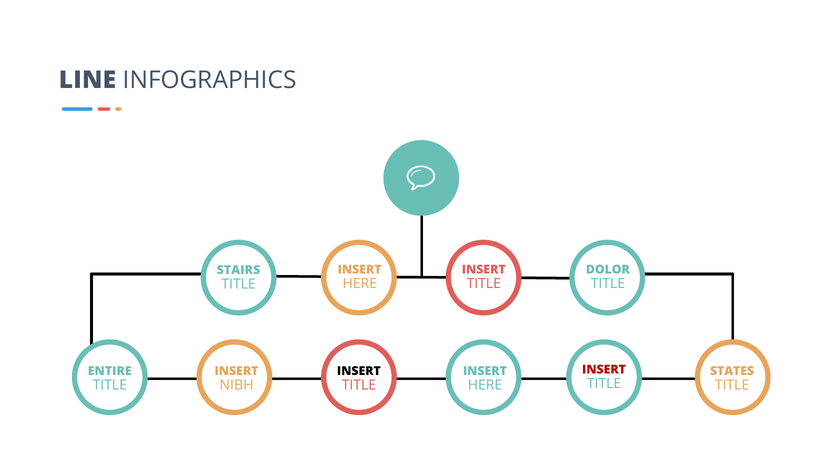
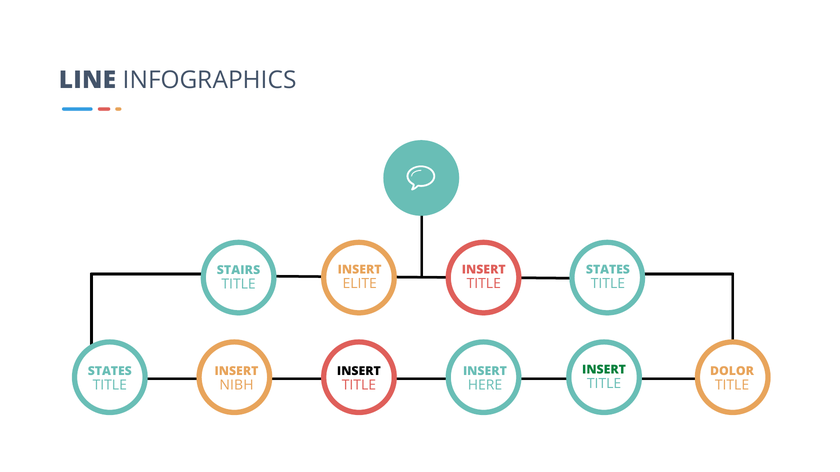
DOLOR at (608, 270): DOLOR -> STATES
HERE at (360, 284): HERE -> ELITE
INSERT at (604, 370) colour: red -> green
ENTIRE at (110, 372): ENTIRE -> STATES
STATES: STATES -> DOLOR
